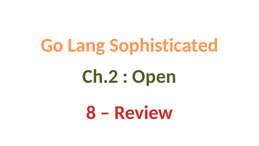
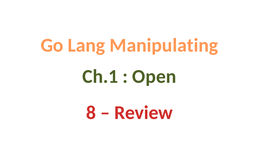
Sophisticated: Sophisticated -> Manipulating
Ch.2: Ch.2 -> Ch.1
